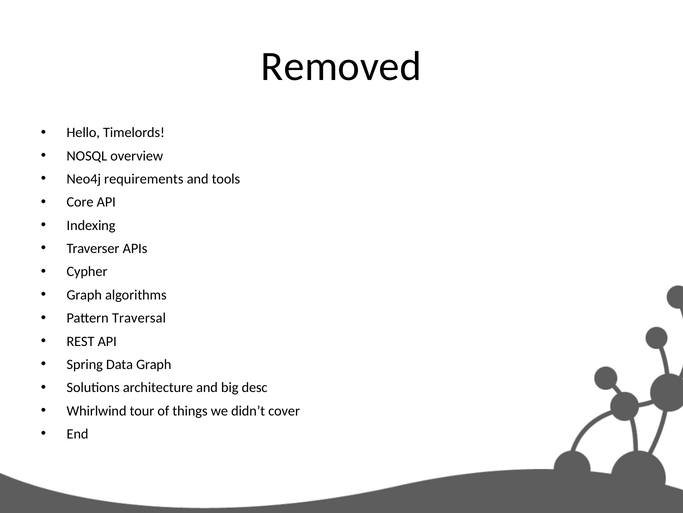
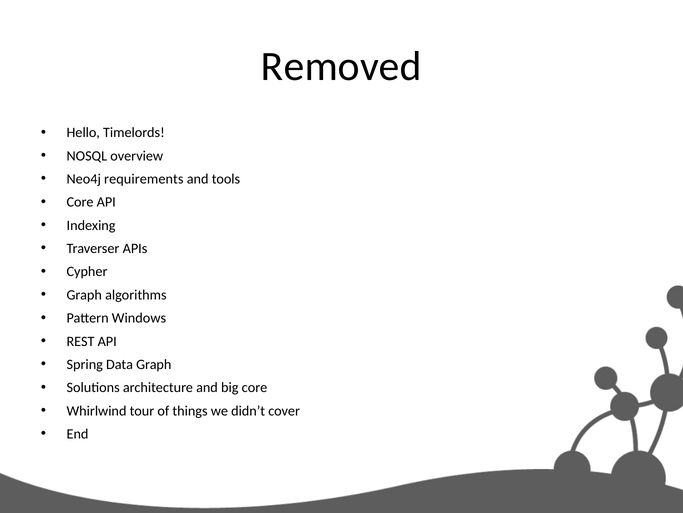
Traversal: Traversal -> Windows
big desc: desc -> core
